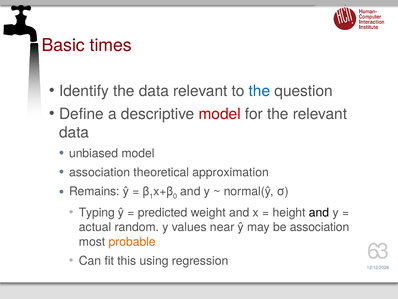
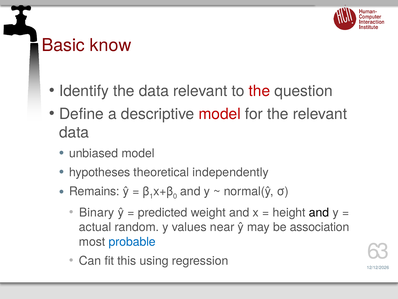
times: times -> know
the at (259, 91) colour: blue -> red
association at (100, 172): association -> hypotheses
approximation: approximation -> independently
Typing: Typing -> Binary
probable colour: orange -> blue
